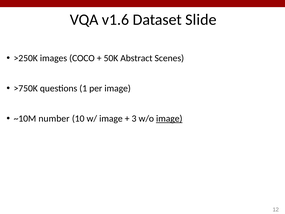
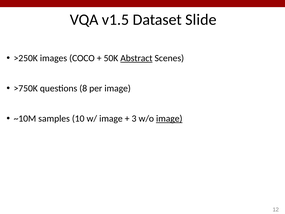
v1.6: v1.6 -> v1.5
Abstract underline: none -> present
1: 1 -> 8
number: number -> samples
